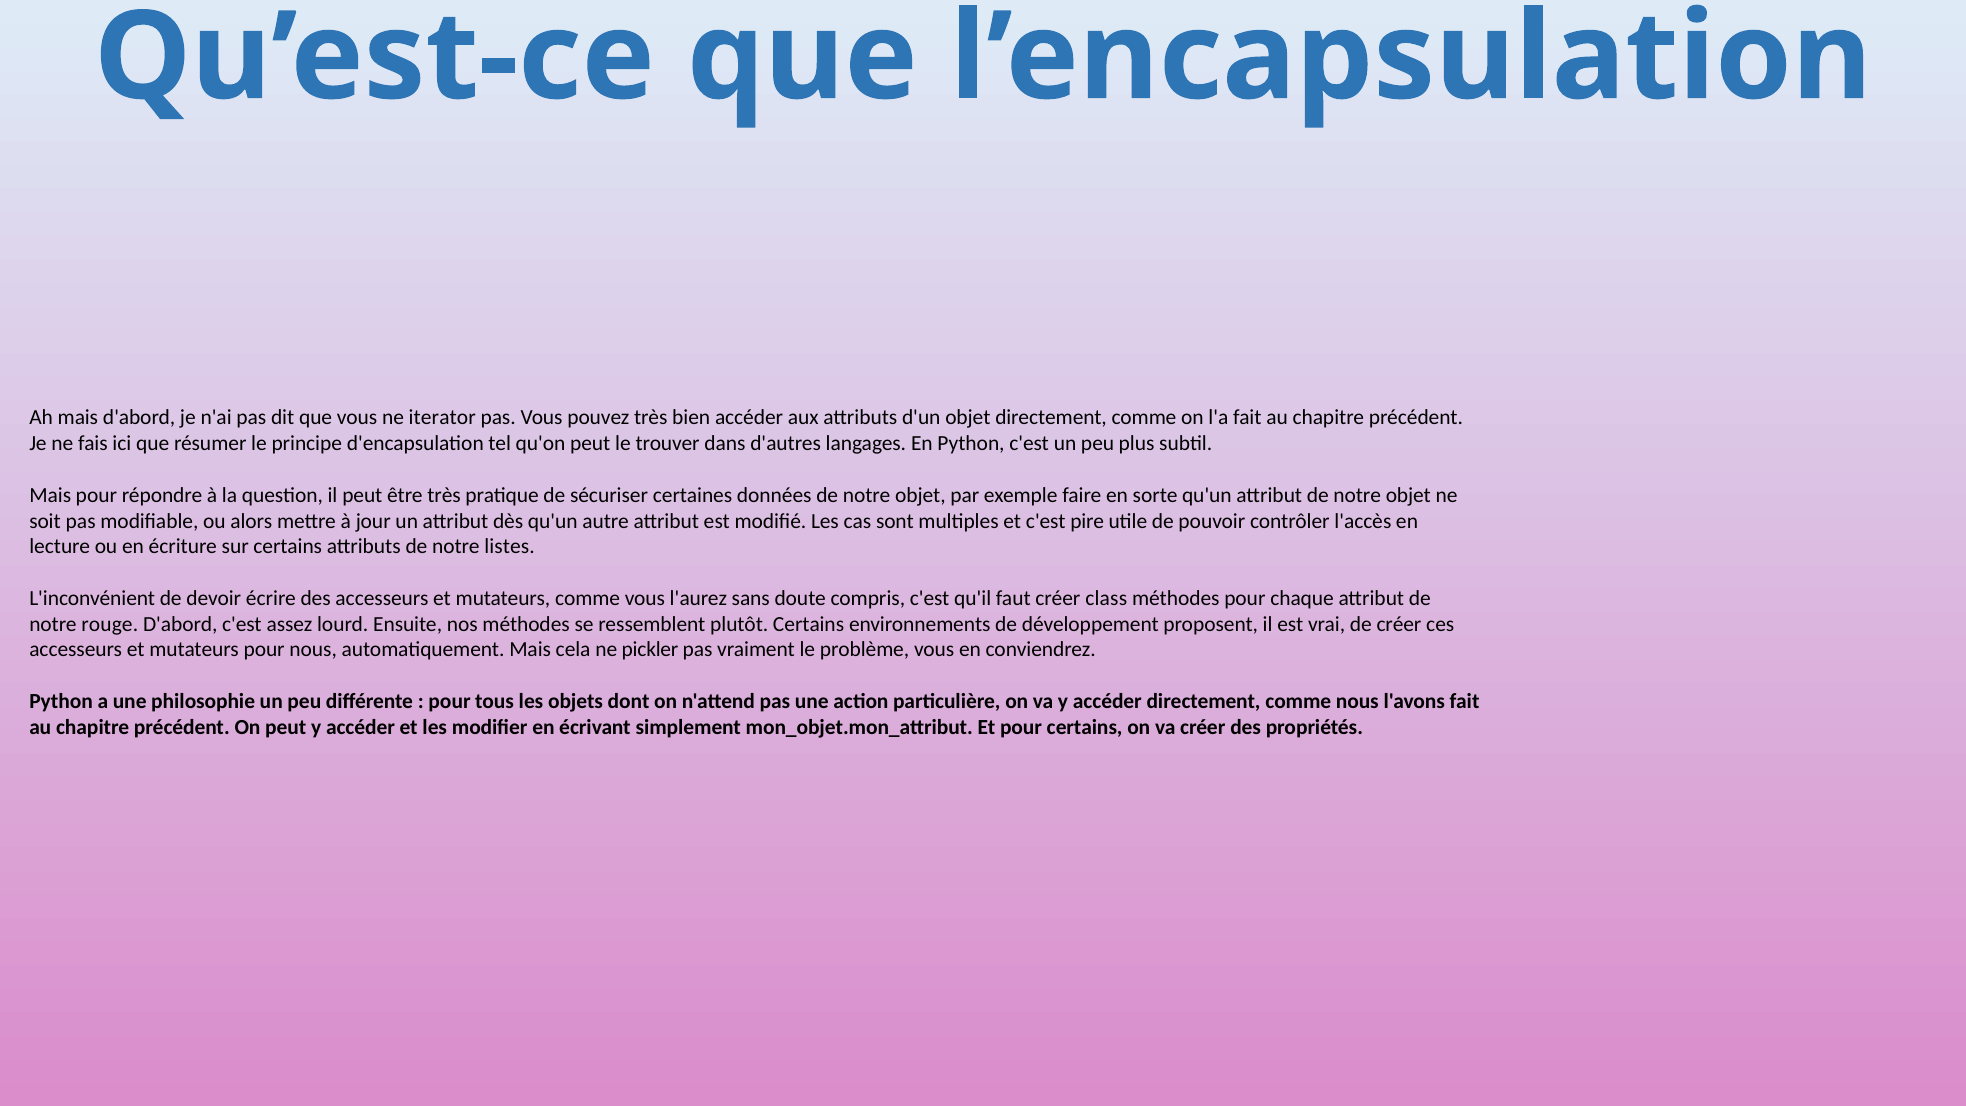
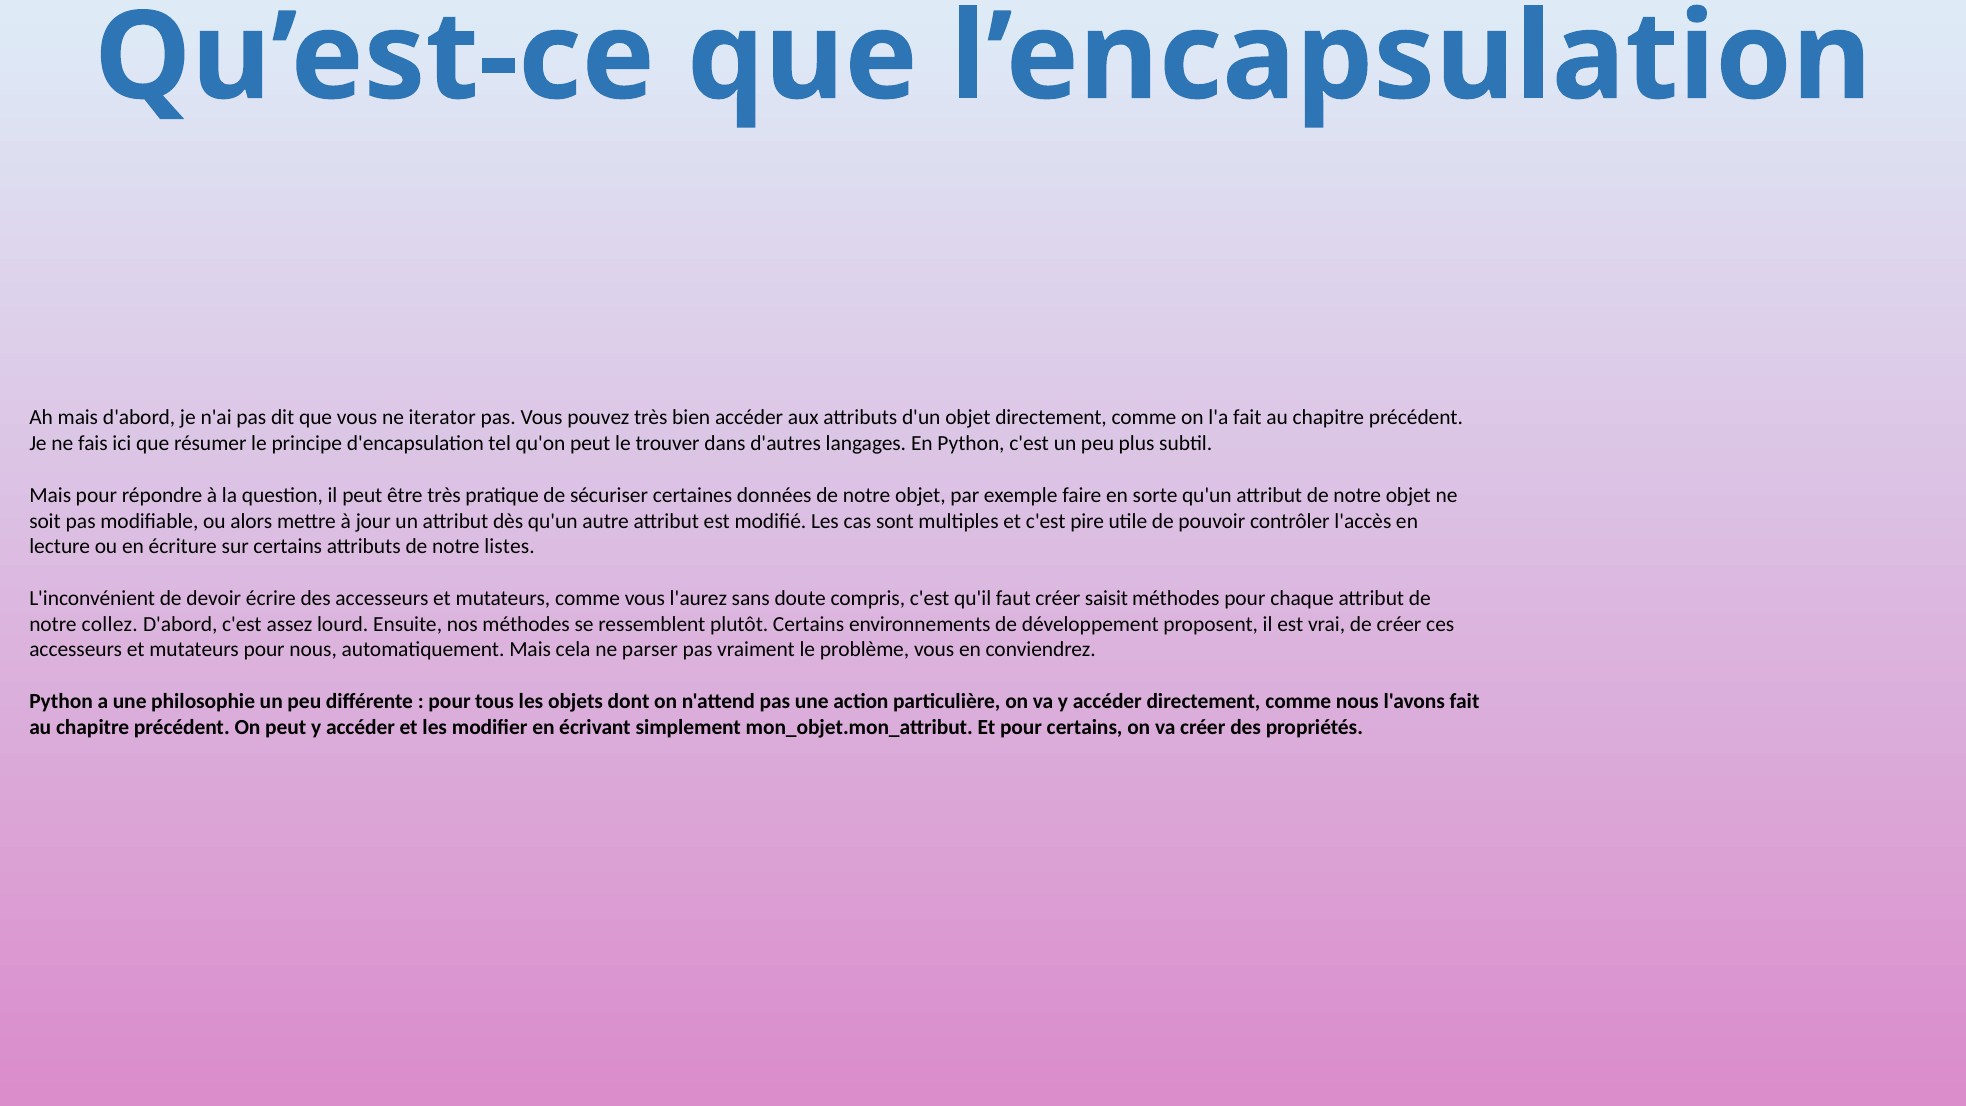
class: class -> saisit
rouge: rouge -> collez
pickler: pickler -> parser
